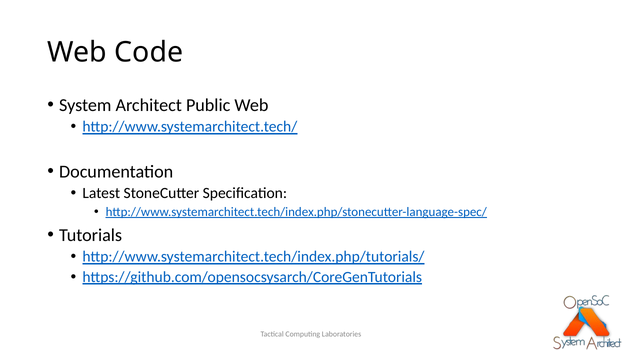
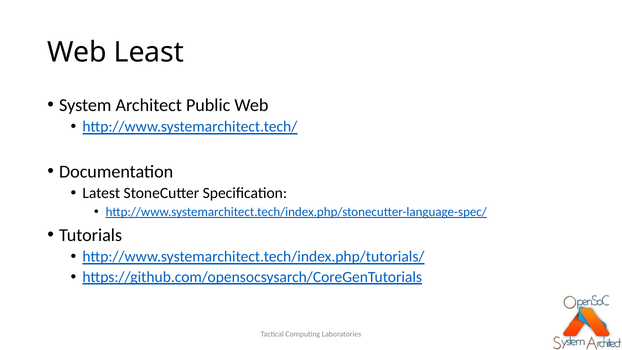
Code: Code -> Least
